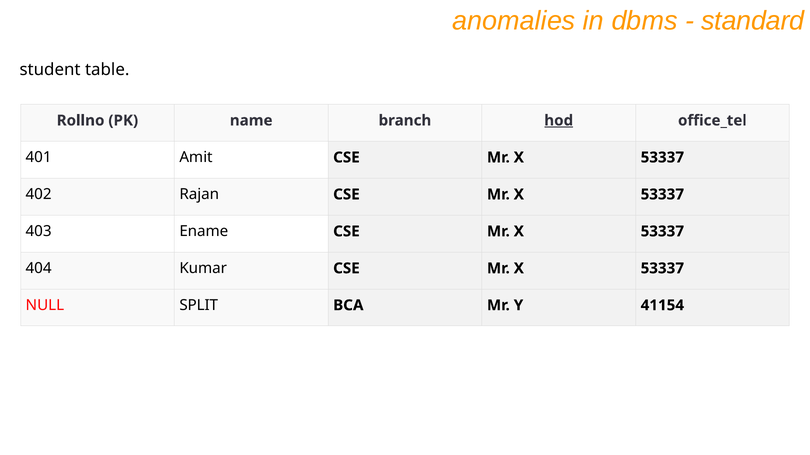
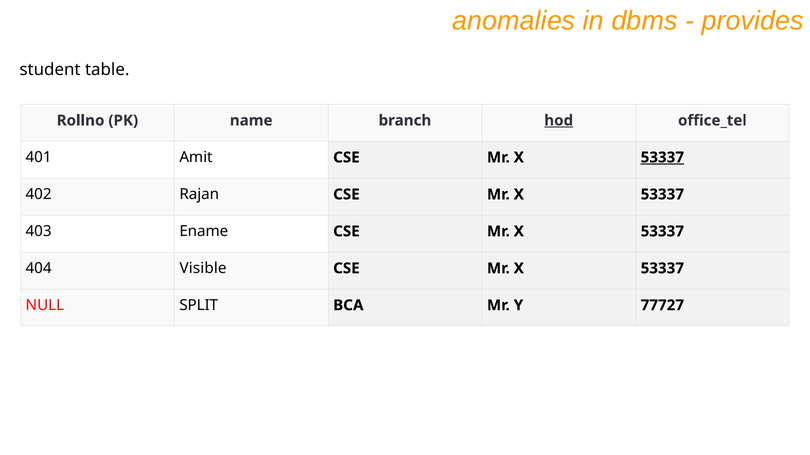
standard: standard -> provides
53337 at (662, 158) underline: none -> present
Kumar: Kumar -> Visible
41154: 41154 -> 77727
